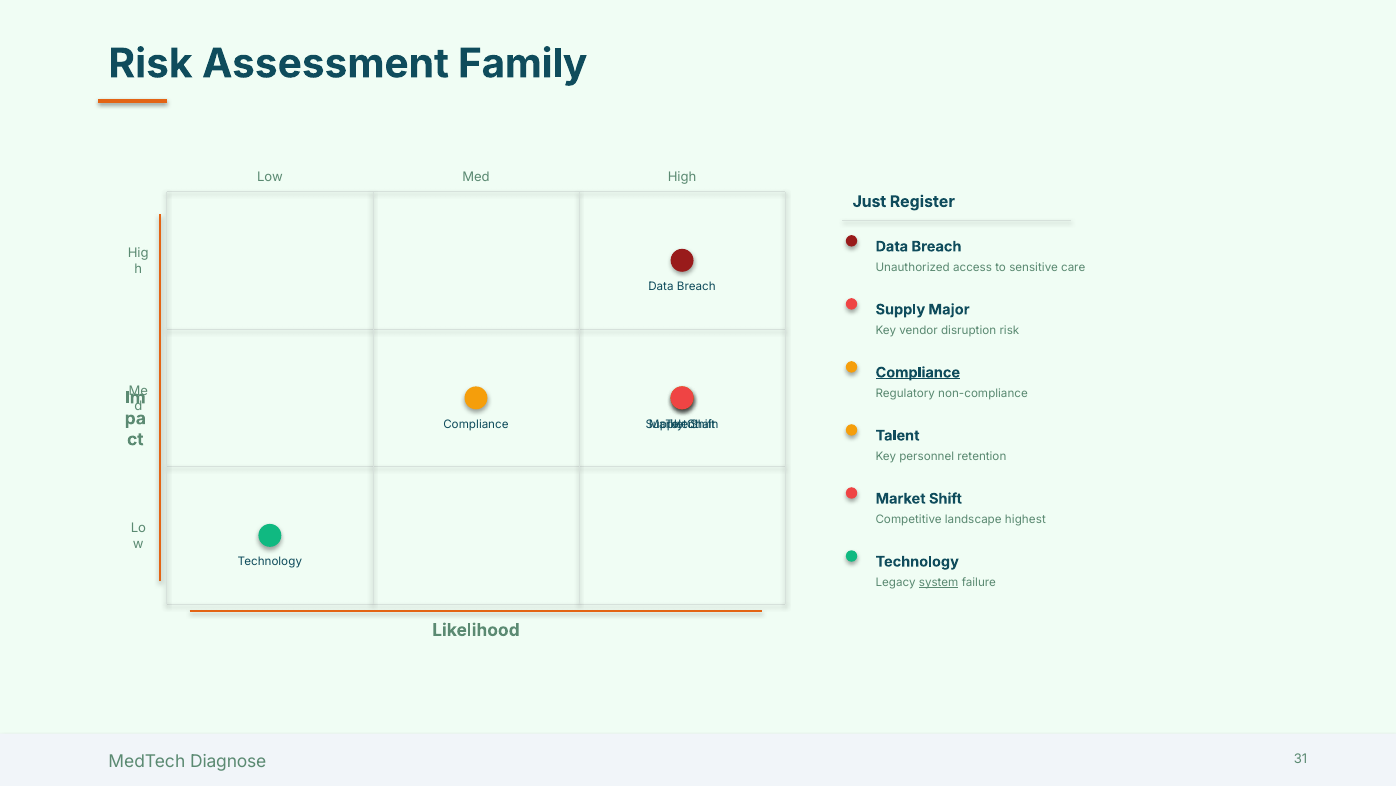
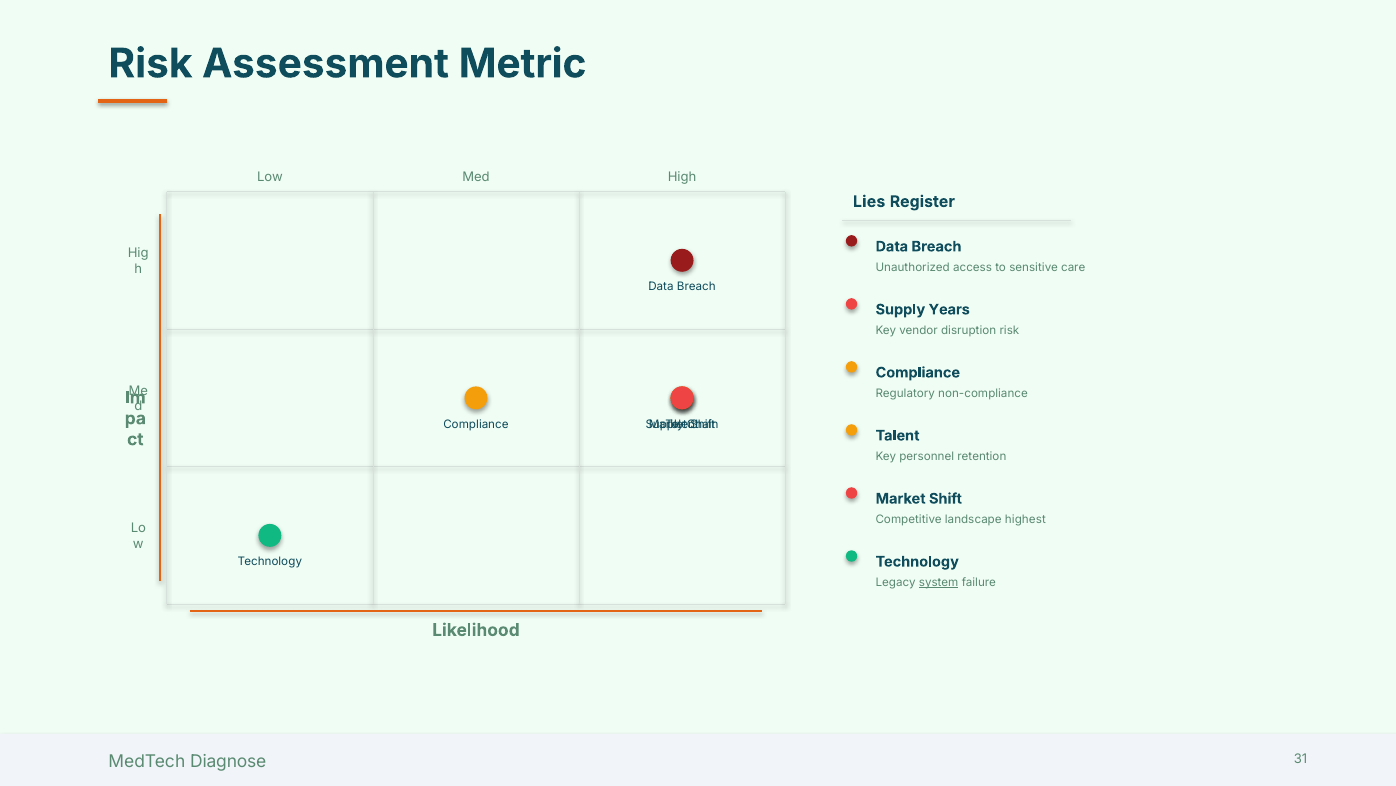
Family: Family -> Metric
Just: Just -> Lies
Major: Major -> Years
Compliance at (918, 372) underline: present -> none
